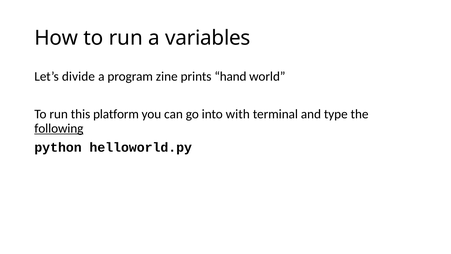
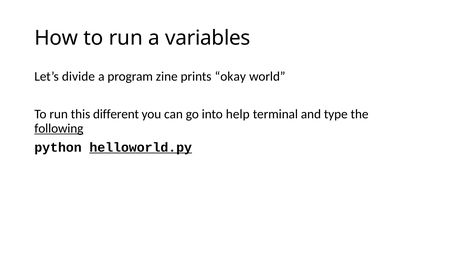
hand: hand -> okay
platform: platform -> different
with: with -> help
helloworld.py underline: none -> present
